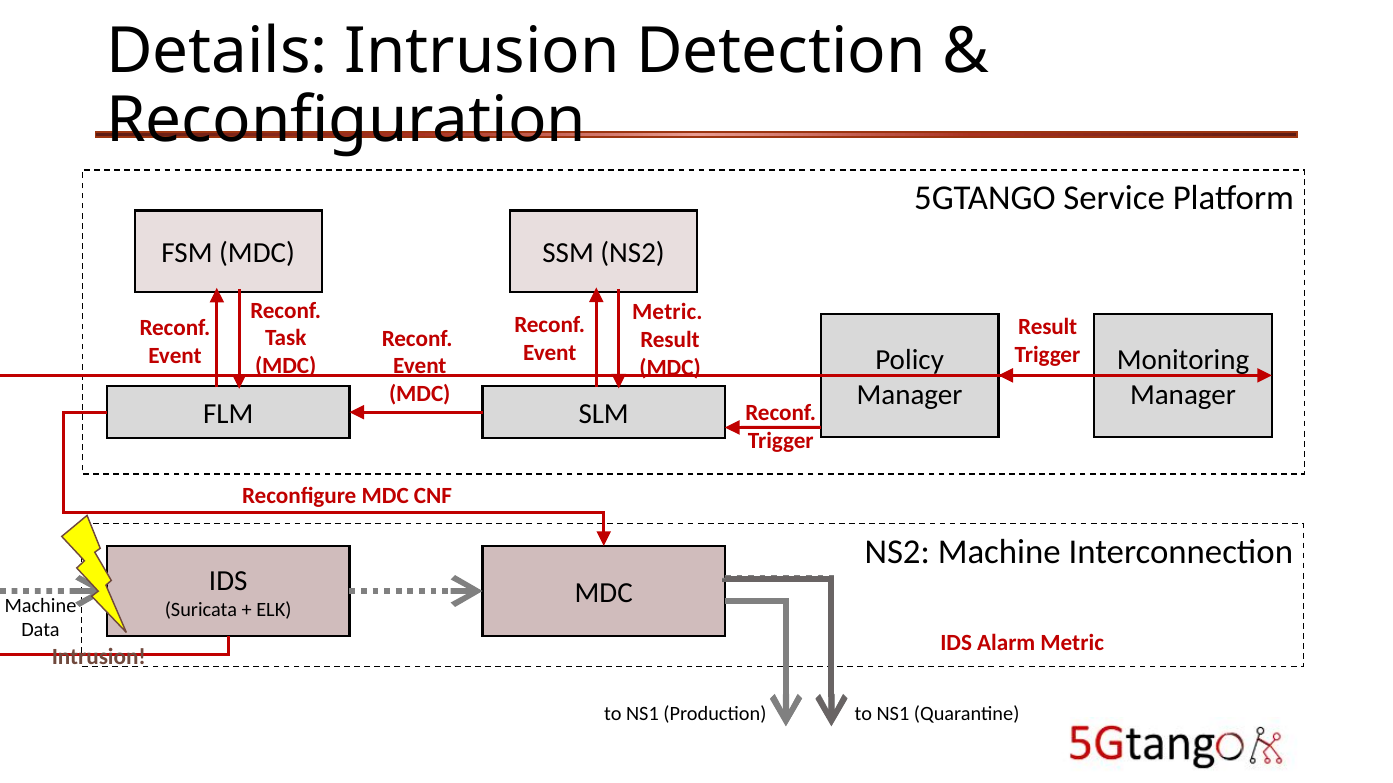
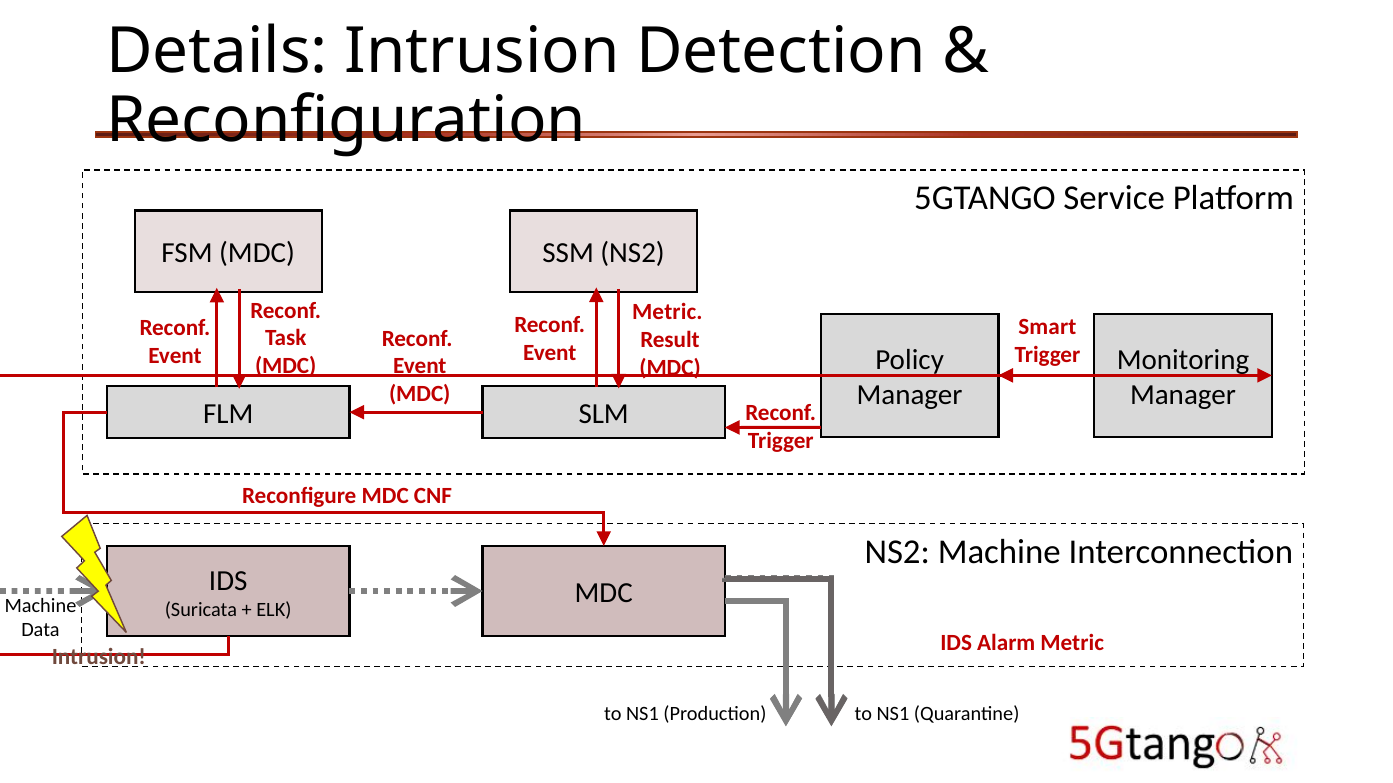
Result at (1048, 327): Result -> Smart
